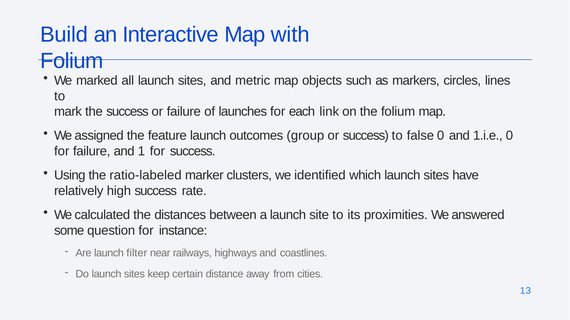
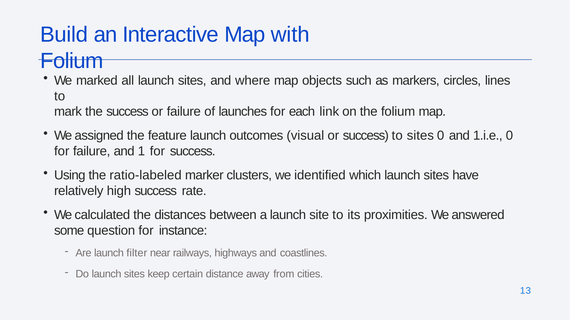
metric: metric -> where
group: group -> visual
to false: false -> sites
